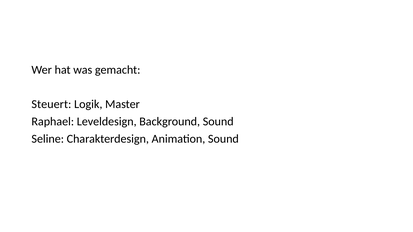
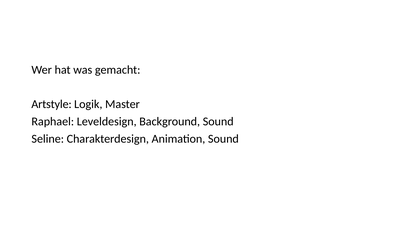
Steuert: Steuert -> Artstyle
